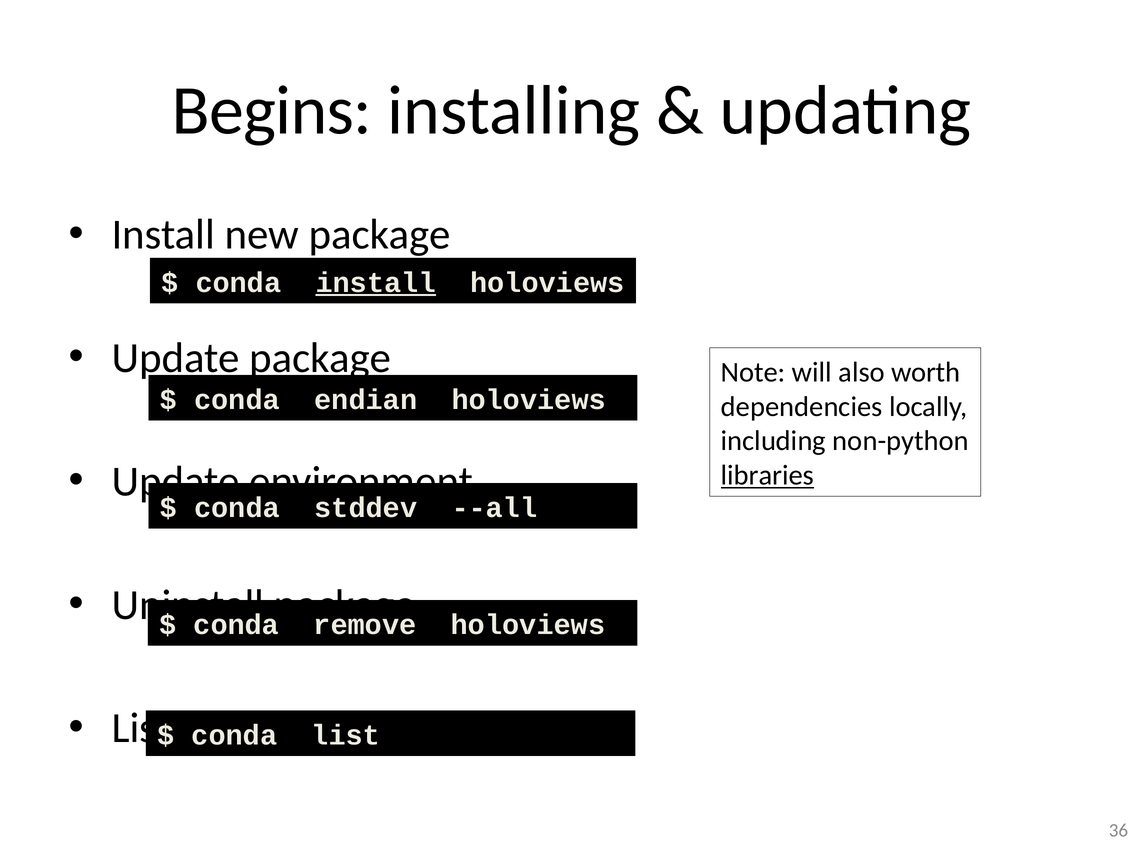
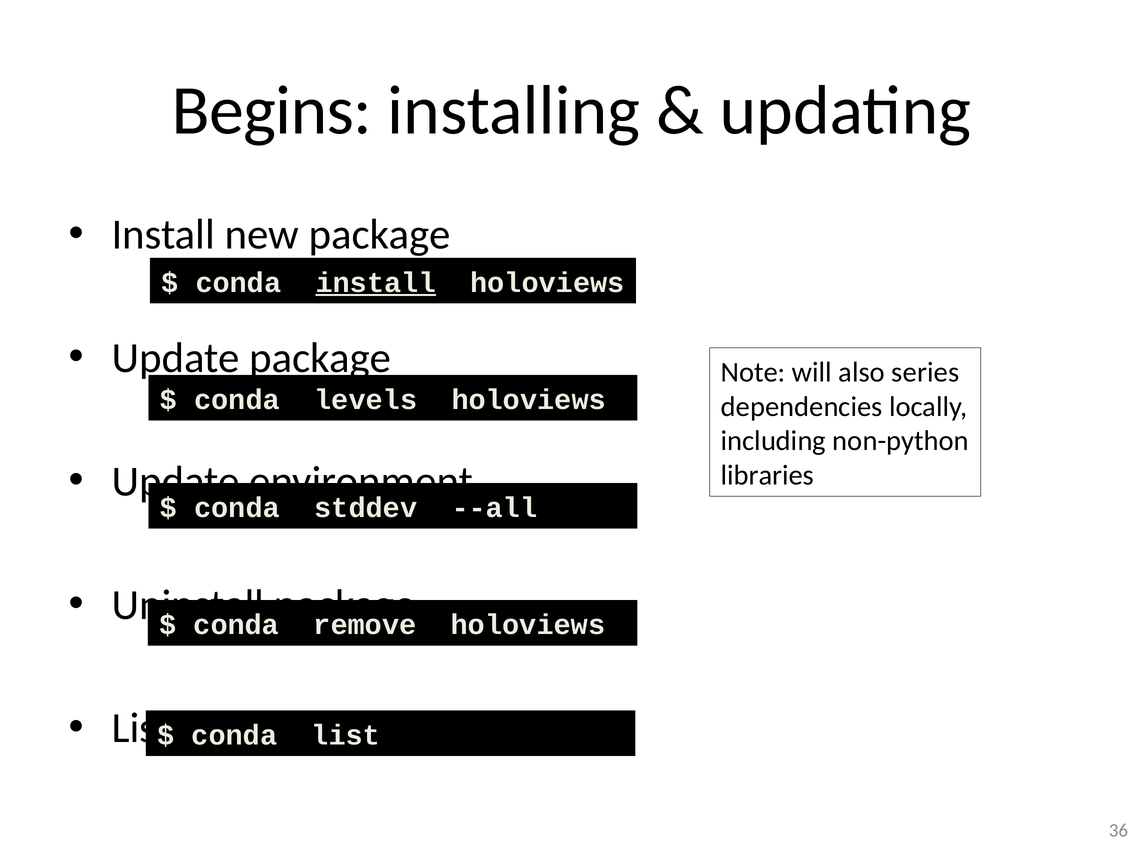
worth: worth -> series
endian: endian -> levels
libraries underline: present -> none
